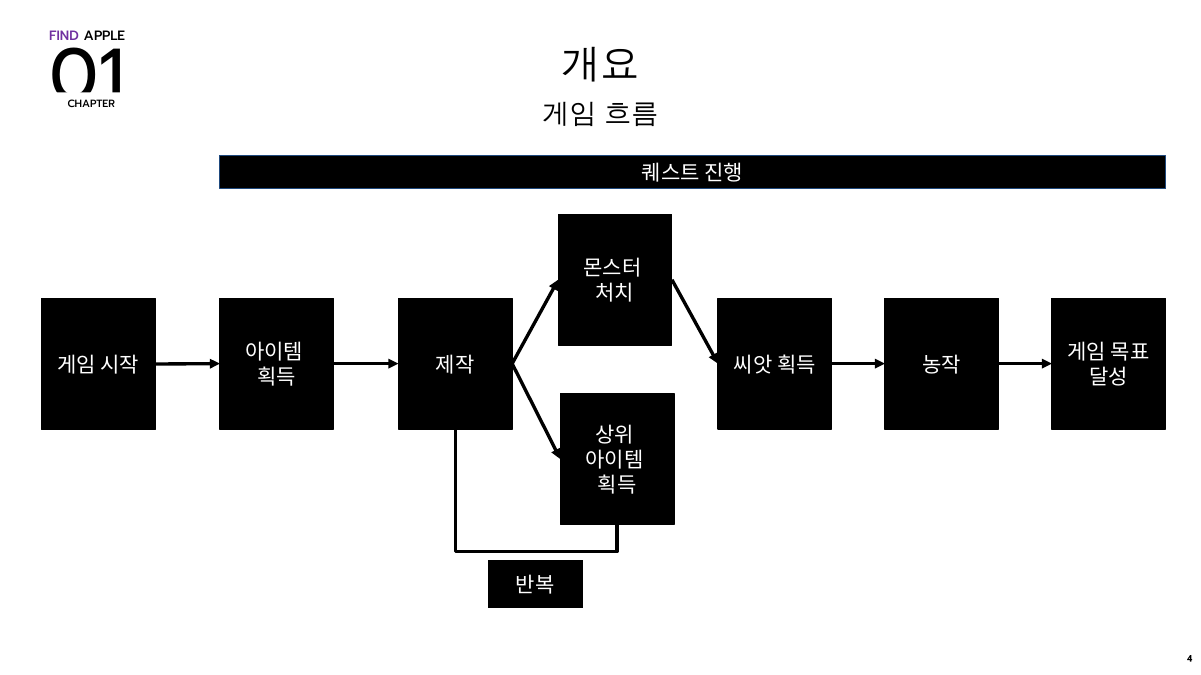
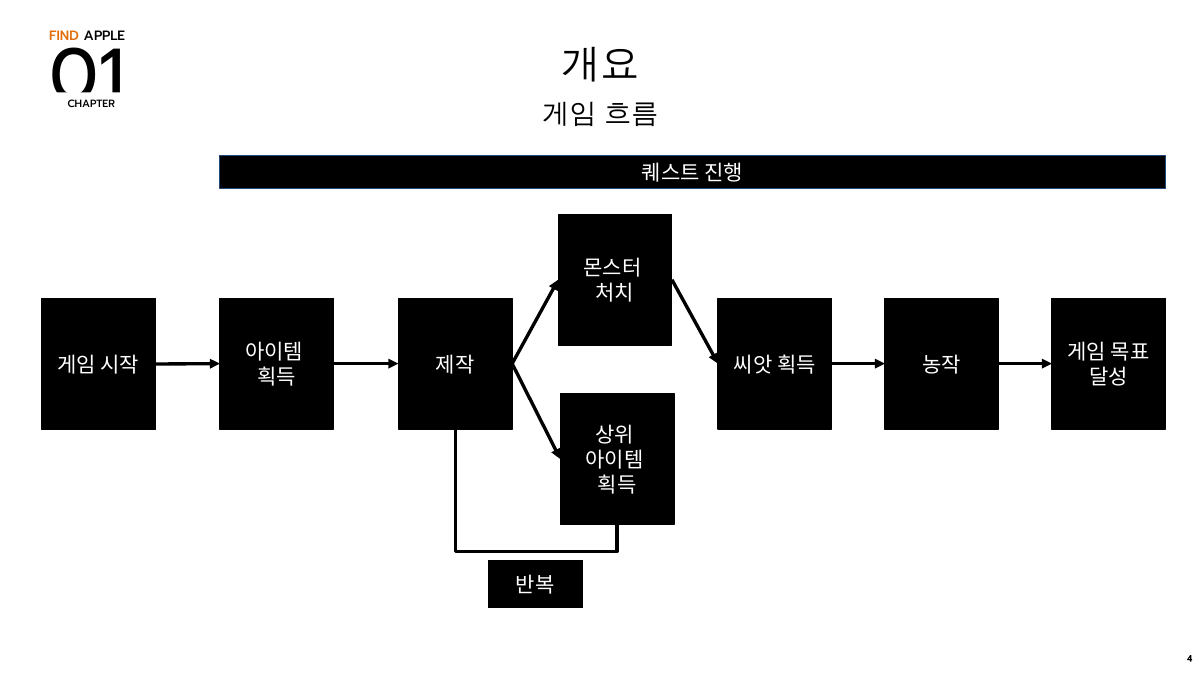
FIND colour: purple -> orange
